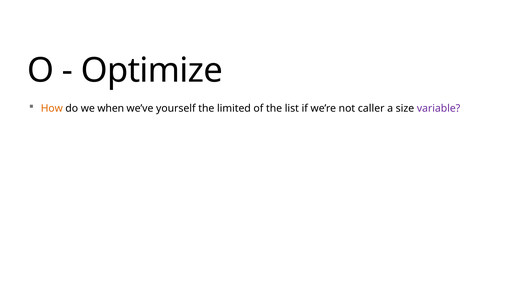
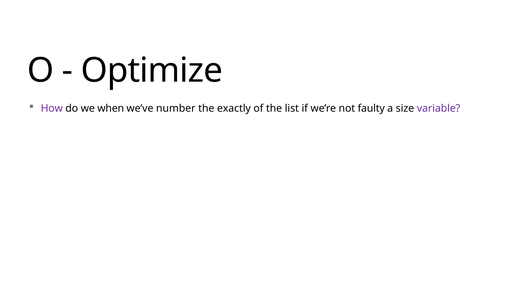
How colour: orange -> purple
yourself: yourself -> number
limited: limited -> exactly
caller: caller -> faulty
